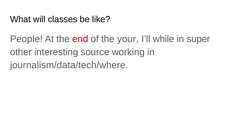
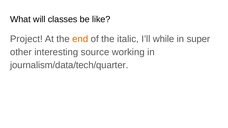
People: People -> Project
end colour: red -> orange
your: your -> italic
journalism/data/tech/where: journalism/data/tech/where -> journalism/data/tech/quarter
